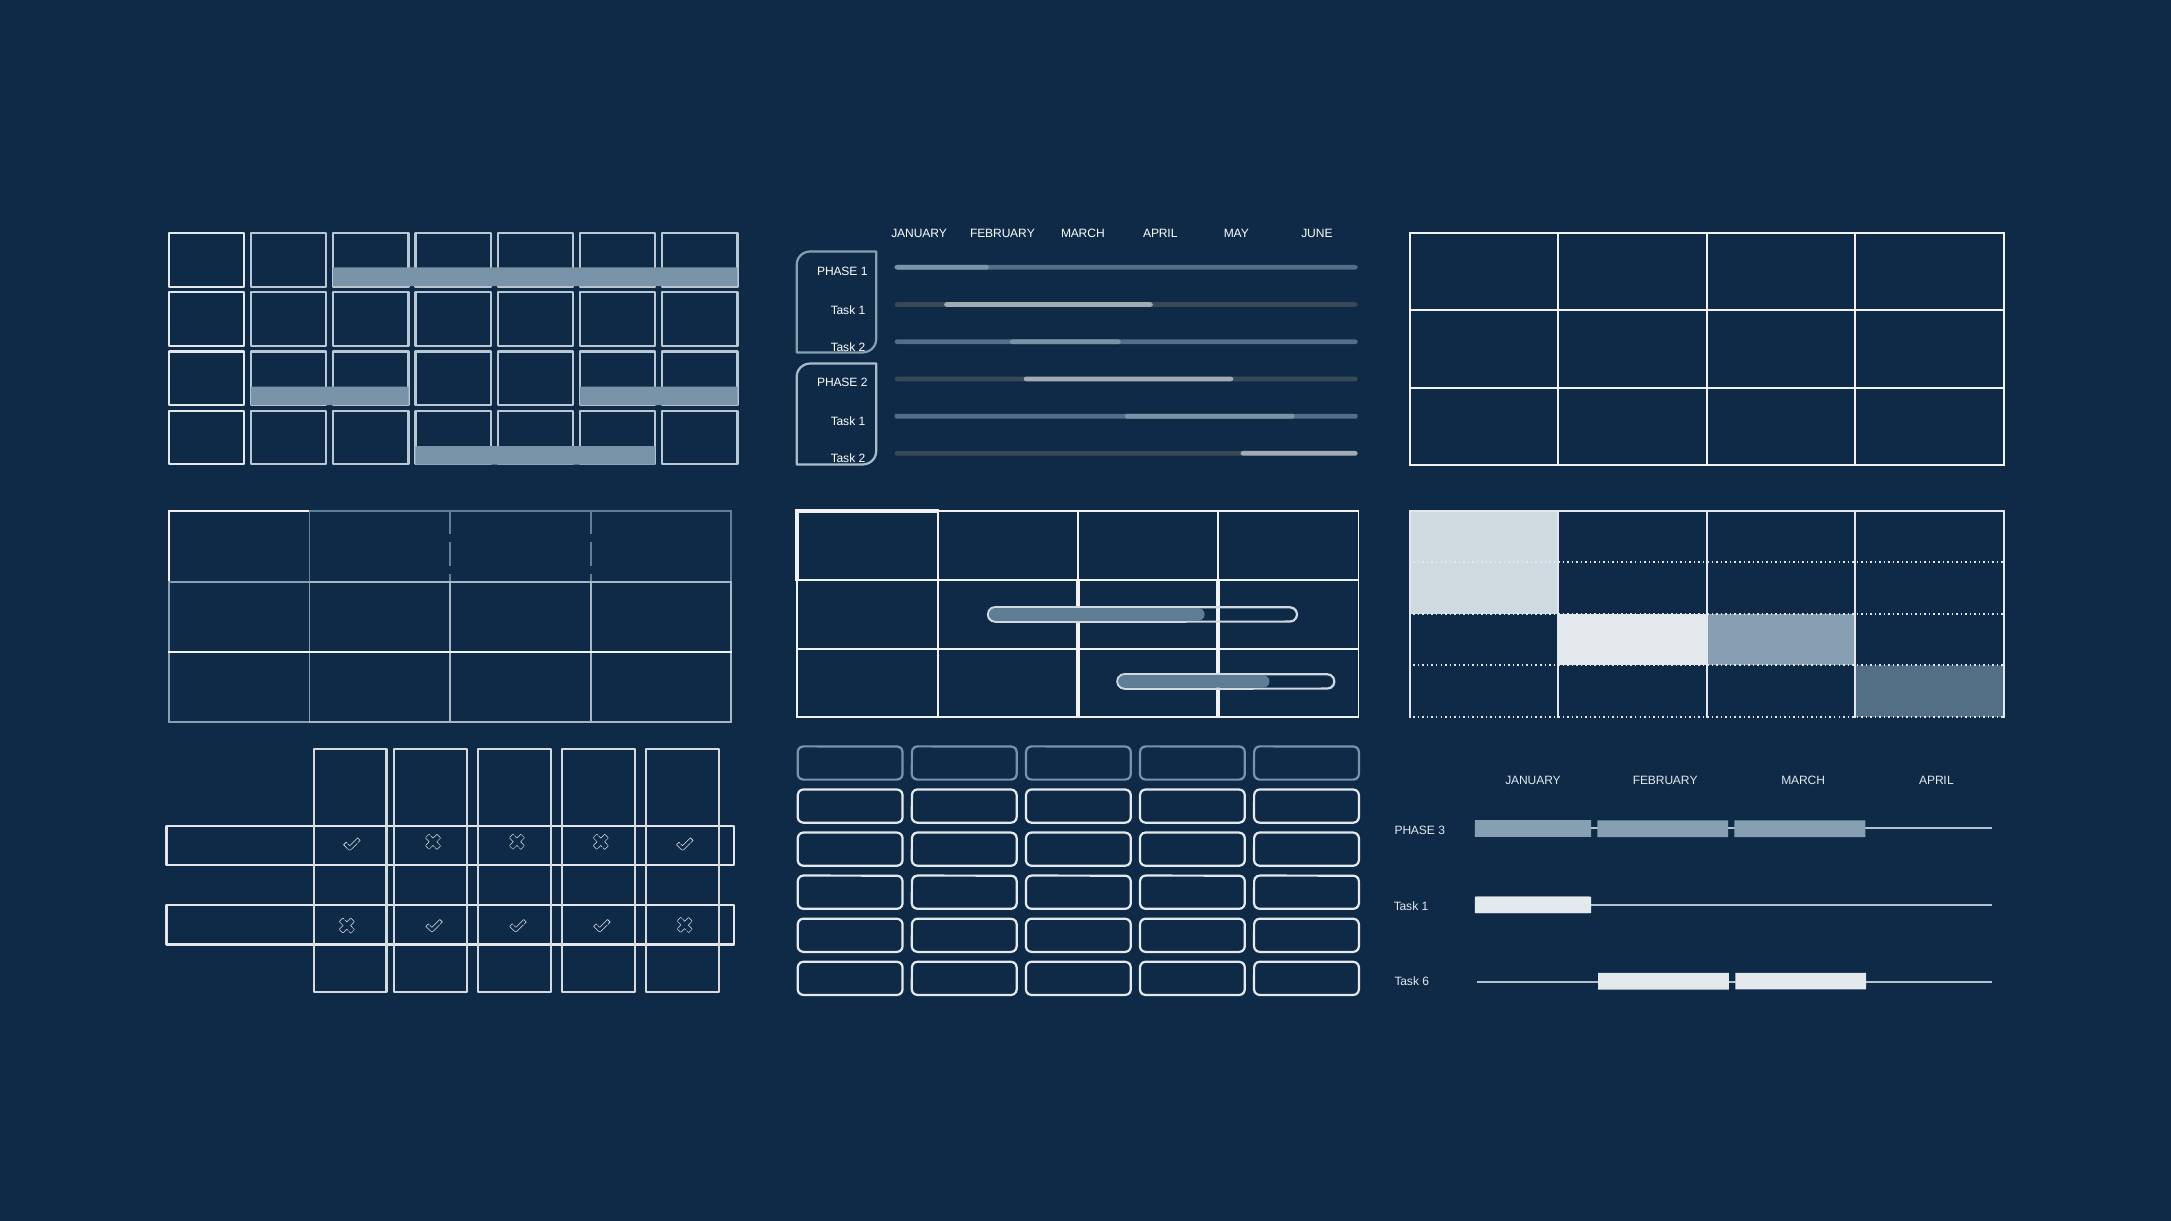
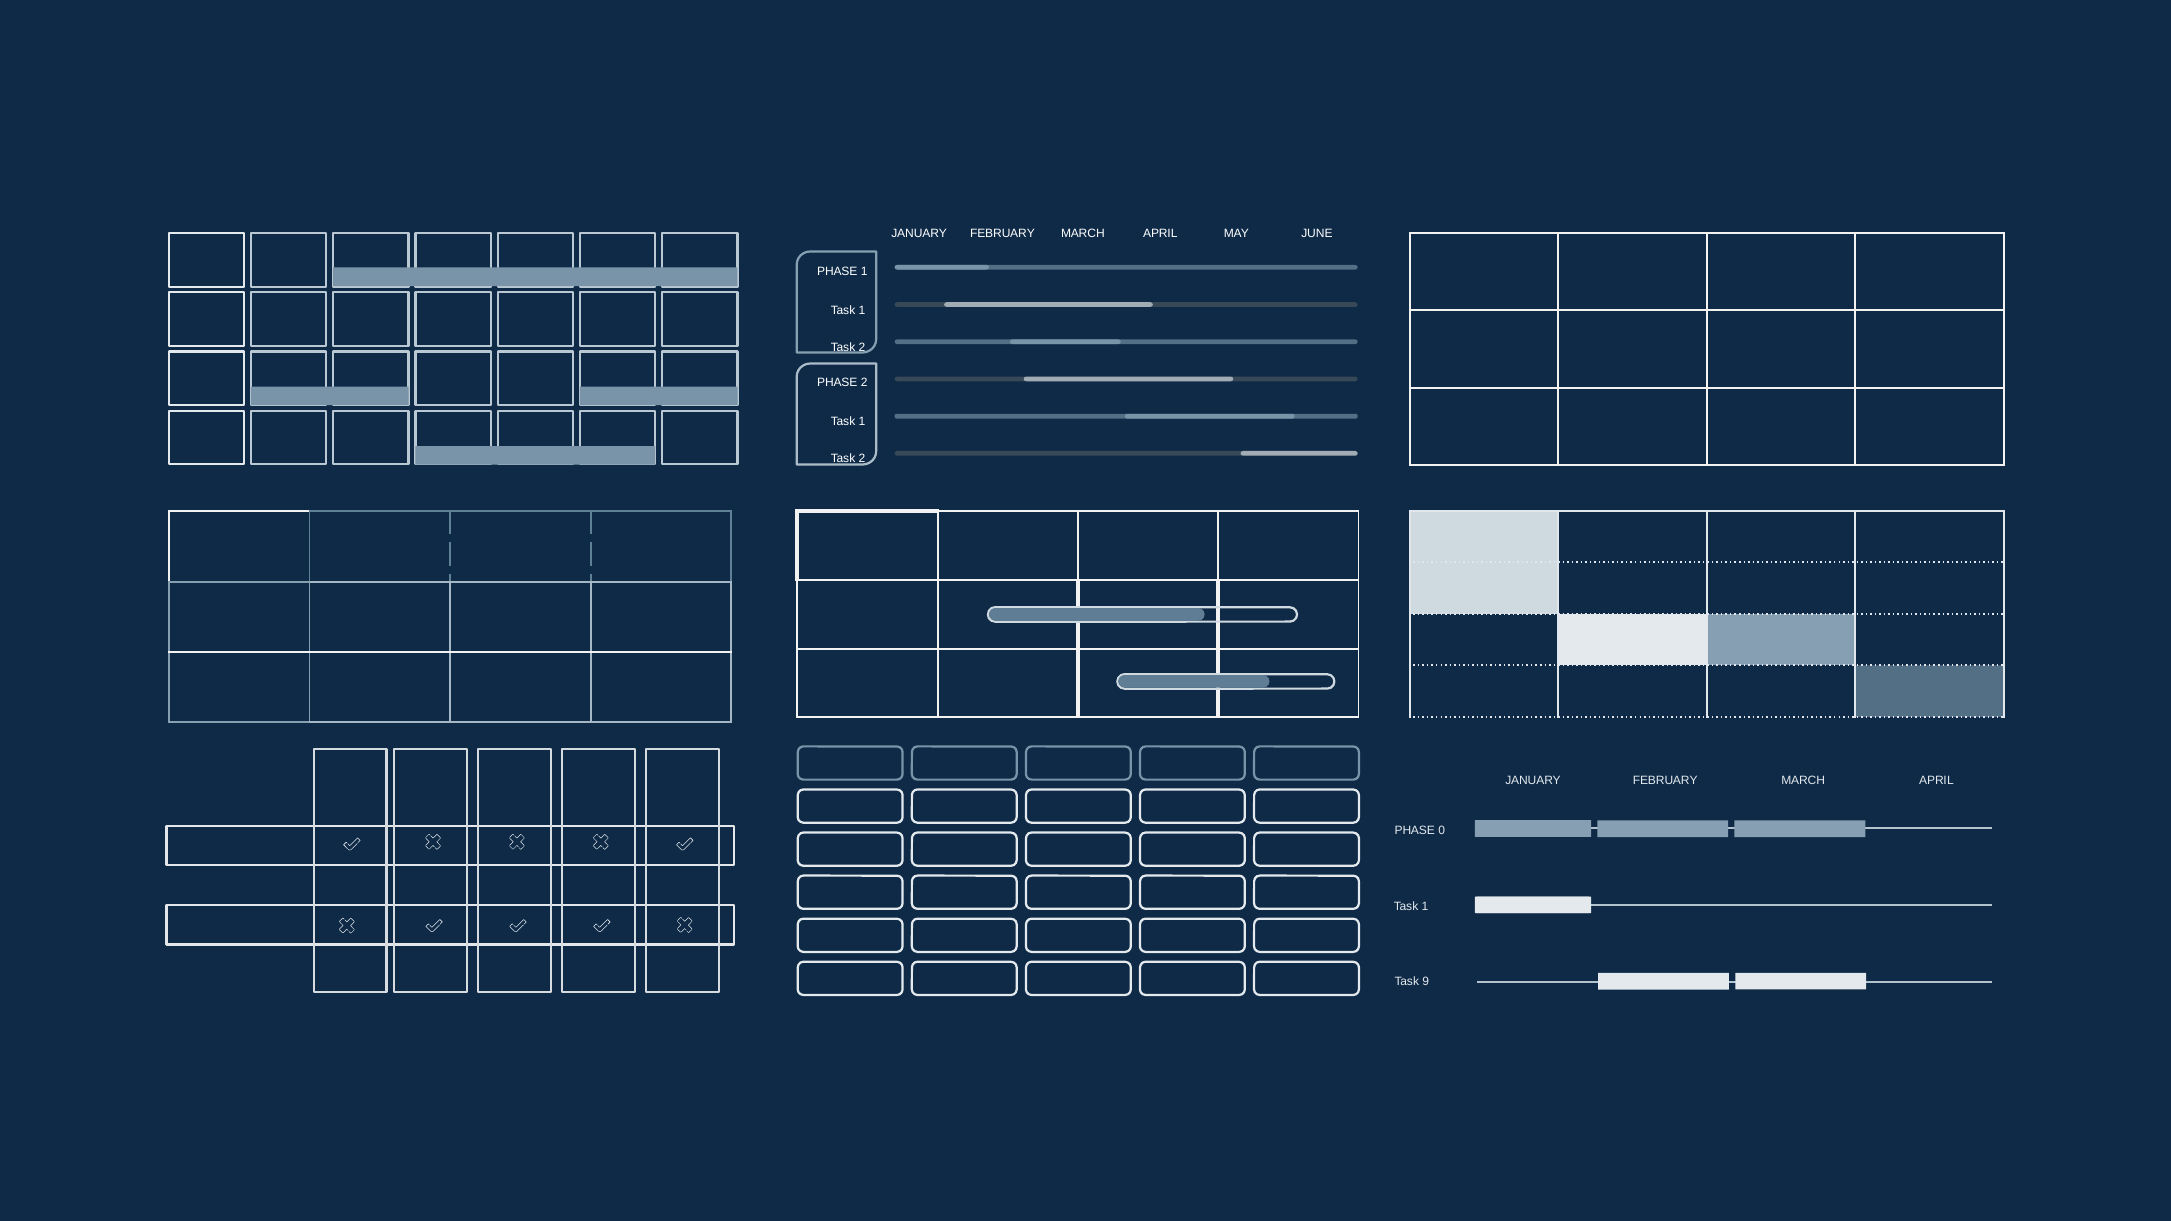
3: 3 -> 0
6: 6 -> 9
